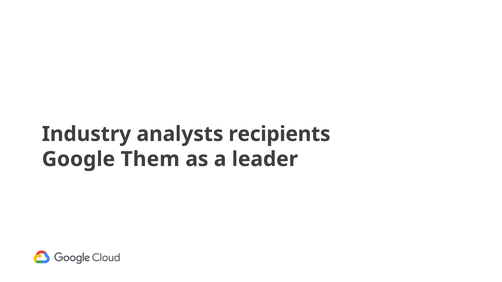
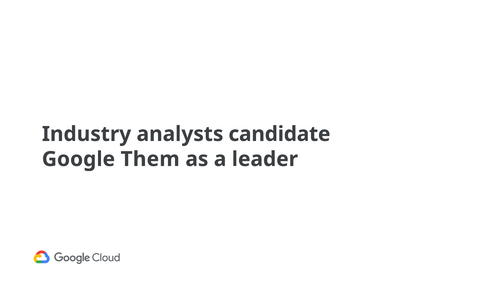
recipients: recipients -> candidate
